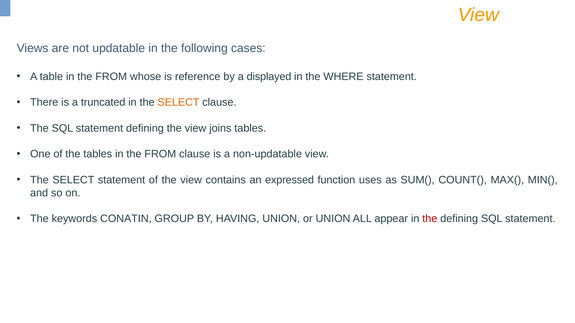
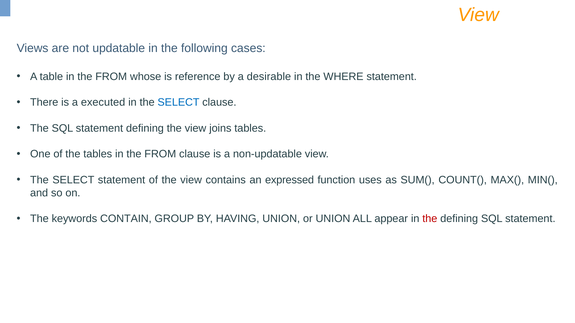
displayed: displayed -> desirable
truncated: truncated -> executed
SELECT at (179, 103) colour: orange -> blue
CONATIN: CONATIN -> CONTAIN
